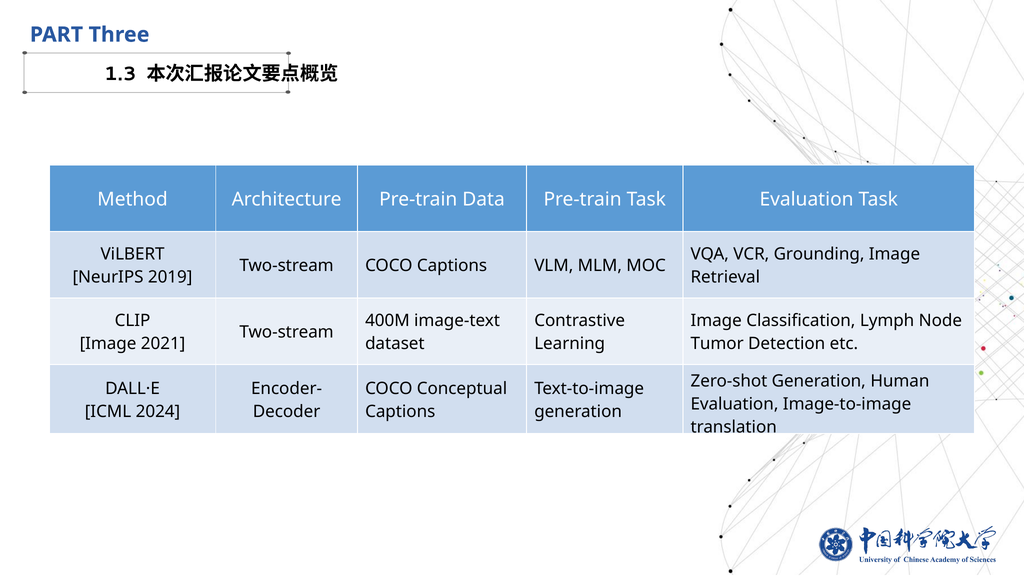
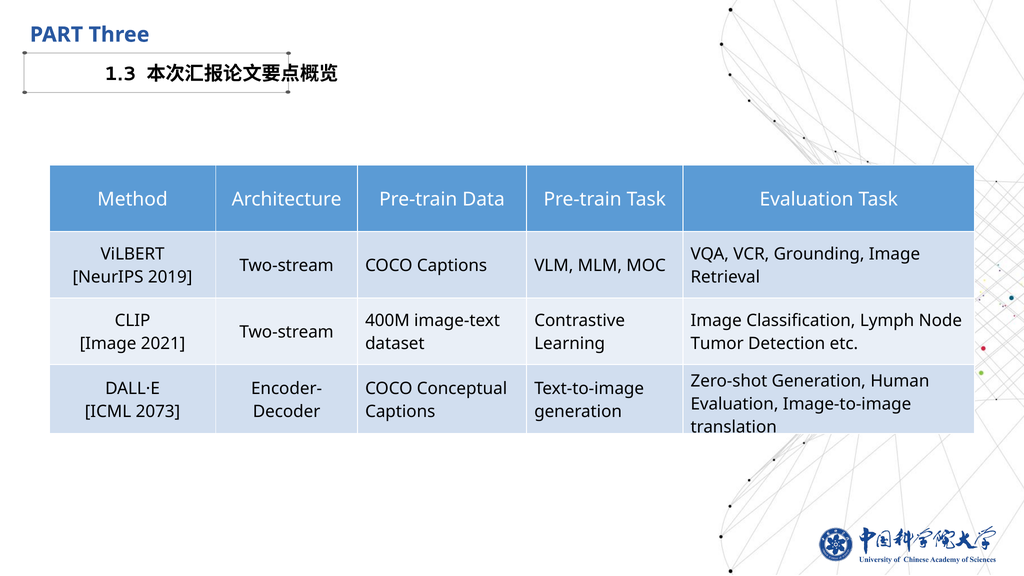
2024: 2024 -> 2073
